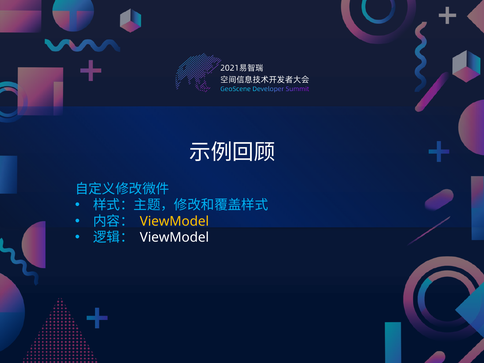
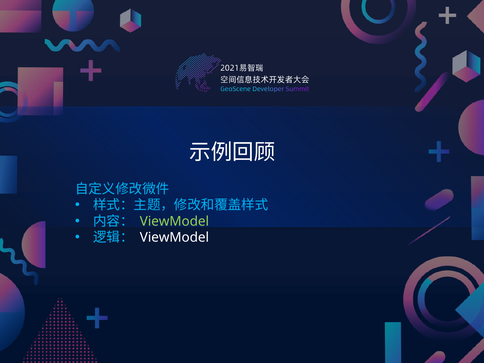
ViewModel at (174, 221) colour: yellow -> light green
